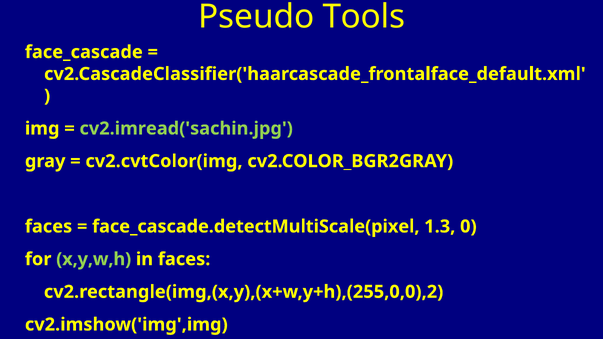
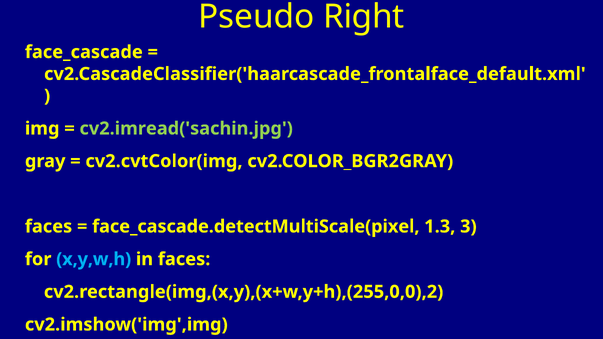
Tools: Tools -> Right
0: 0 -> 3
x,y,w,h colour: light green -> light blue
